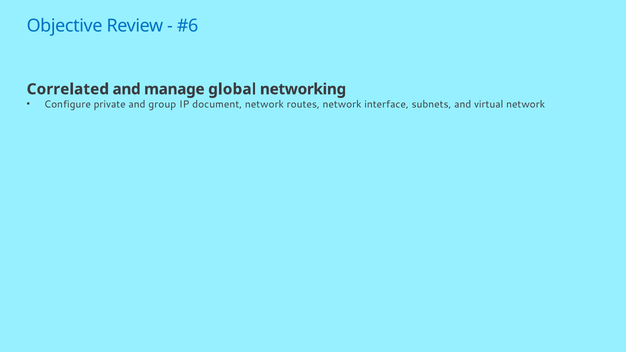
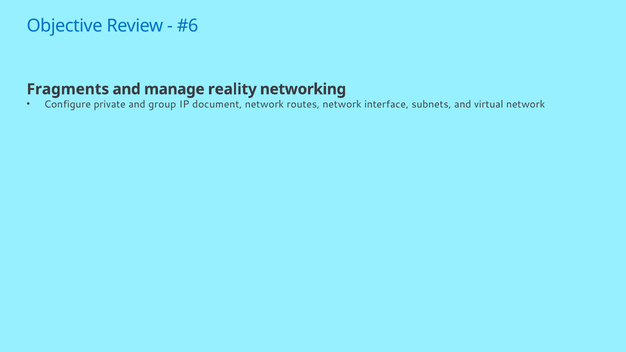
Correlated: Correlated -> Fragments
global: global -> reality
